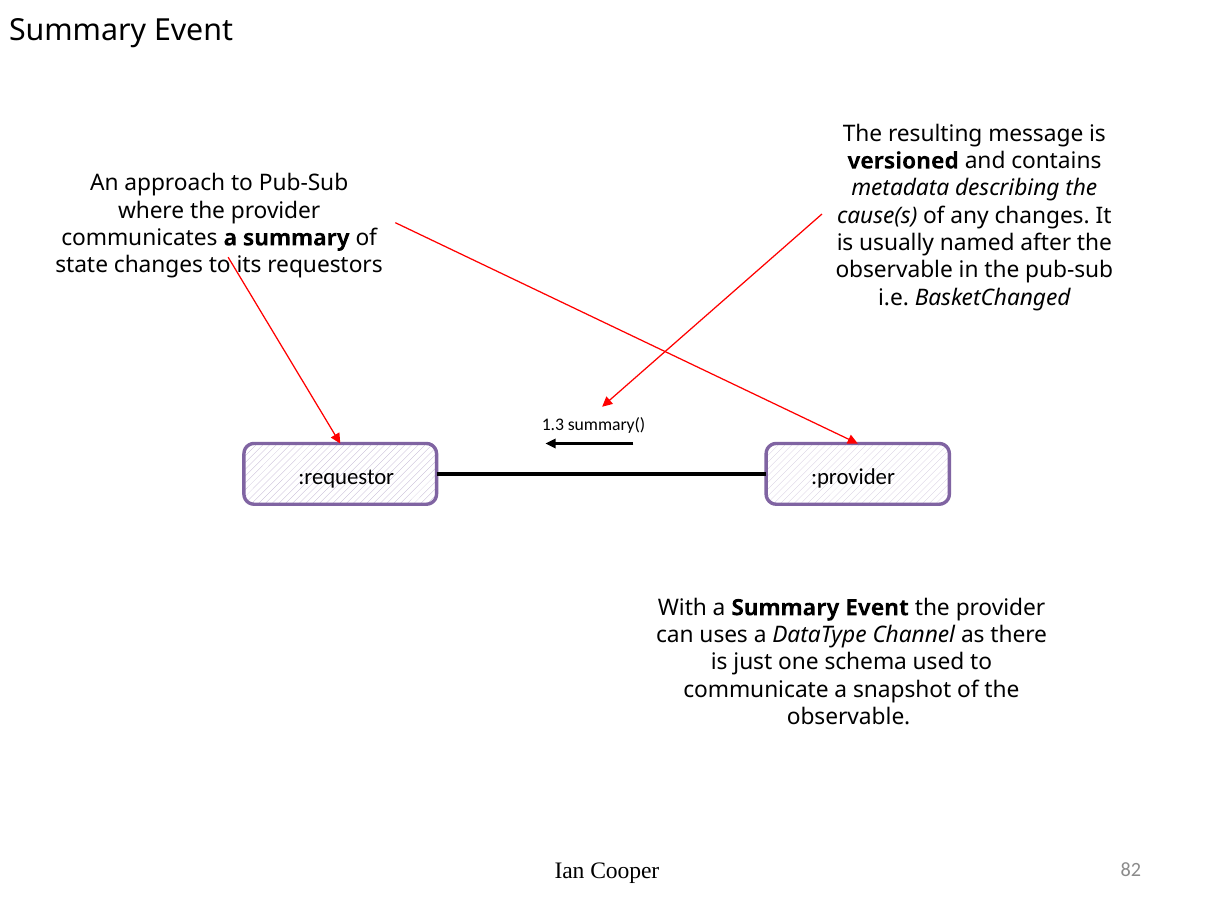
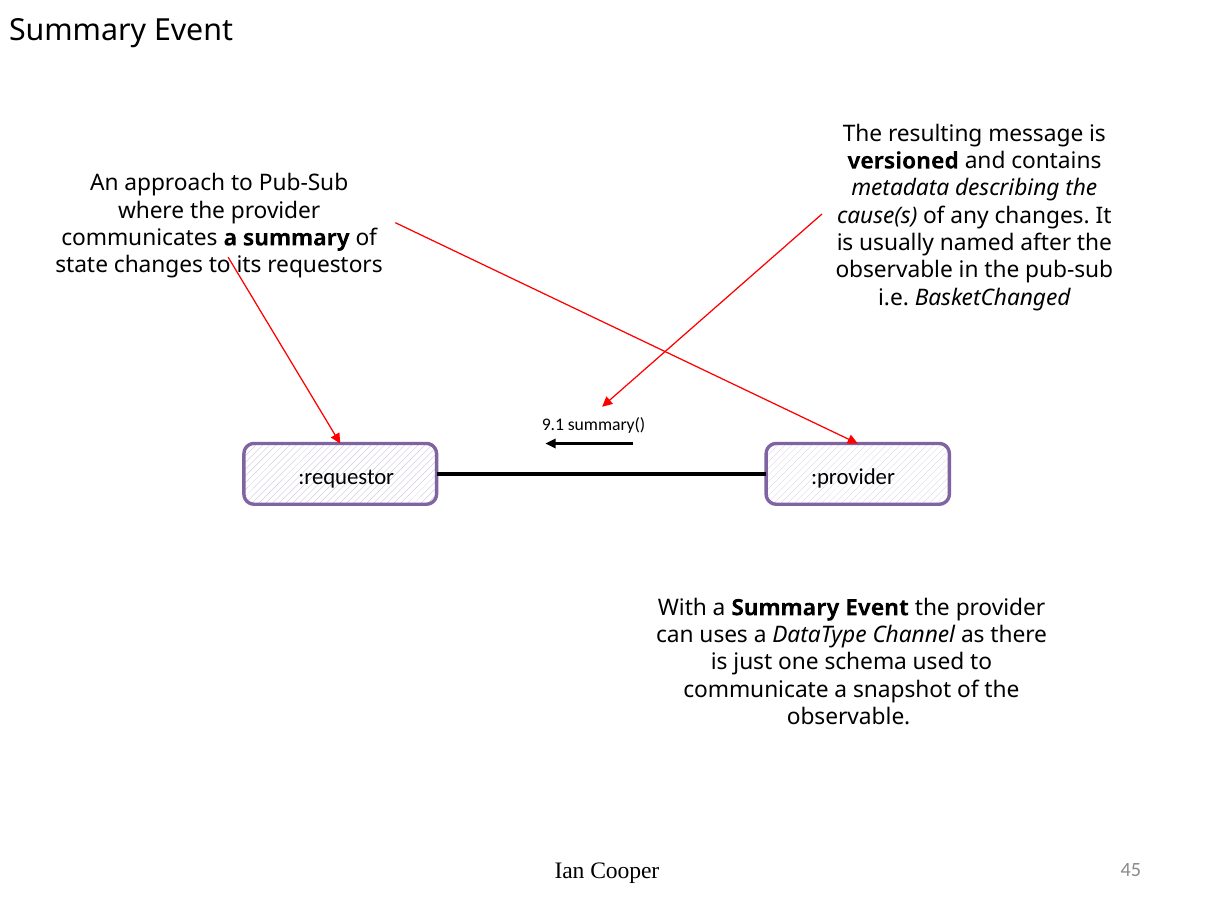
1.3: 1.3 -> 9.1
82: 82 -> 45
